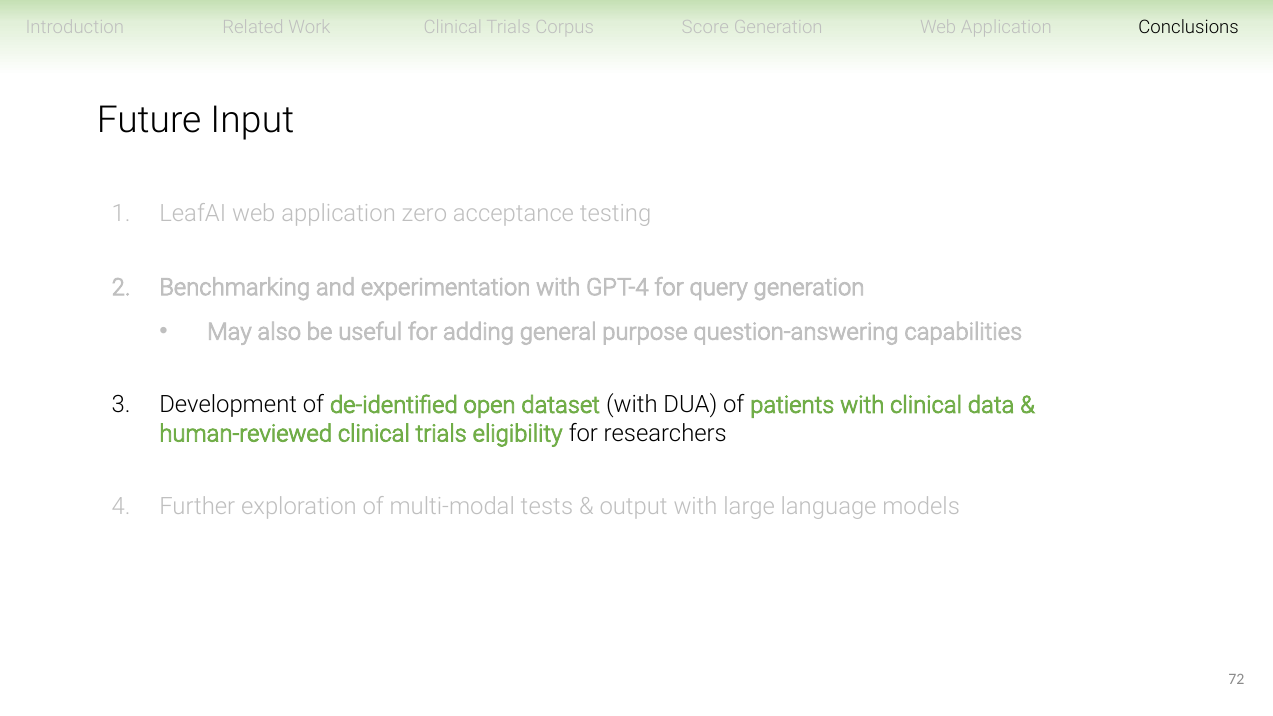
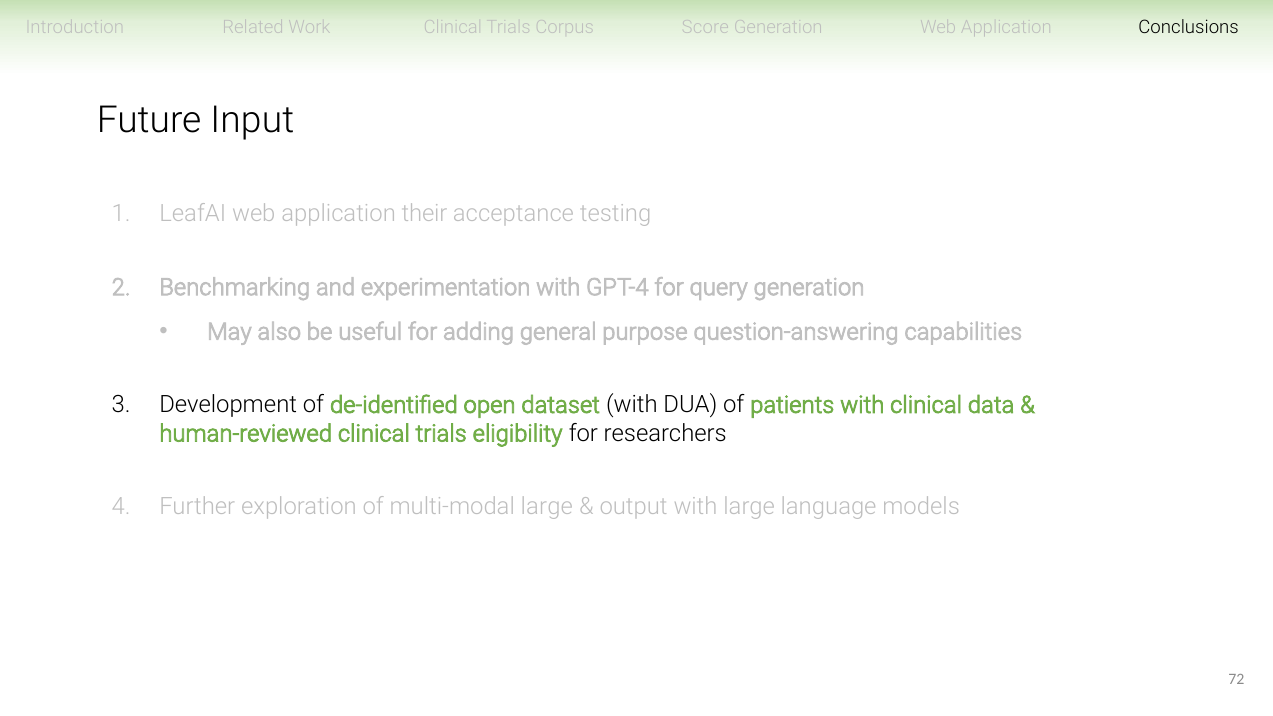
zero: zero -> their
multi-modal tests: tests -> large
